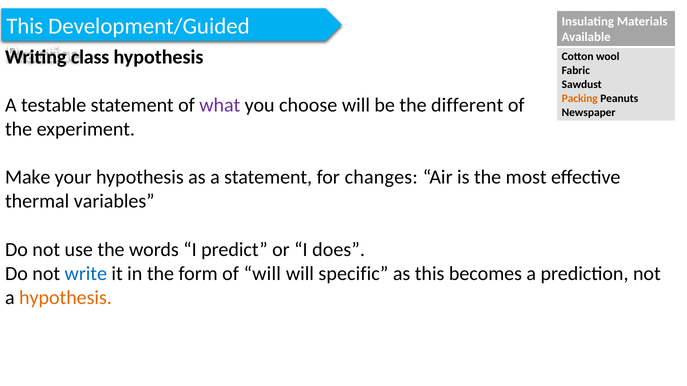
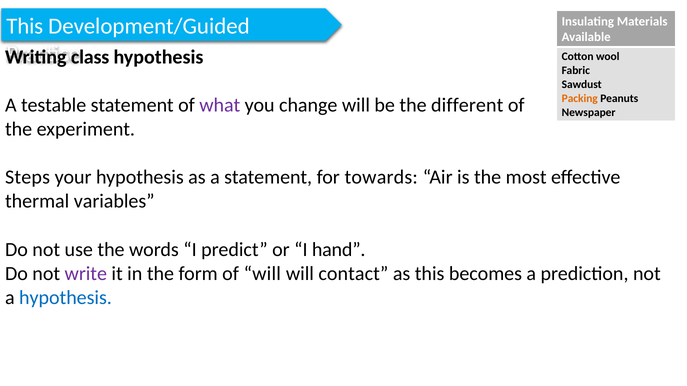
choose: choose -> change
Make: Make -> Steps
changes: changes -> towards
does: does -> hand
write colour: blue -> purple
specific: specific -> contact
hypothesis at (65, 298) colour: orange -> blue
